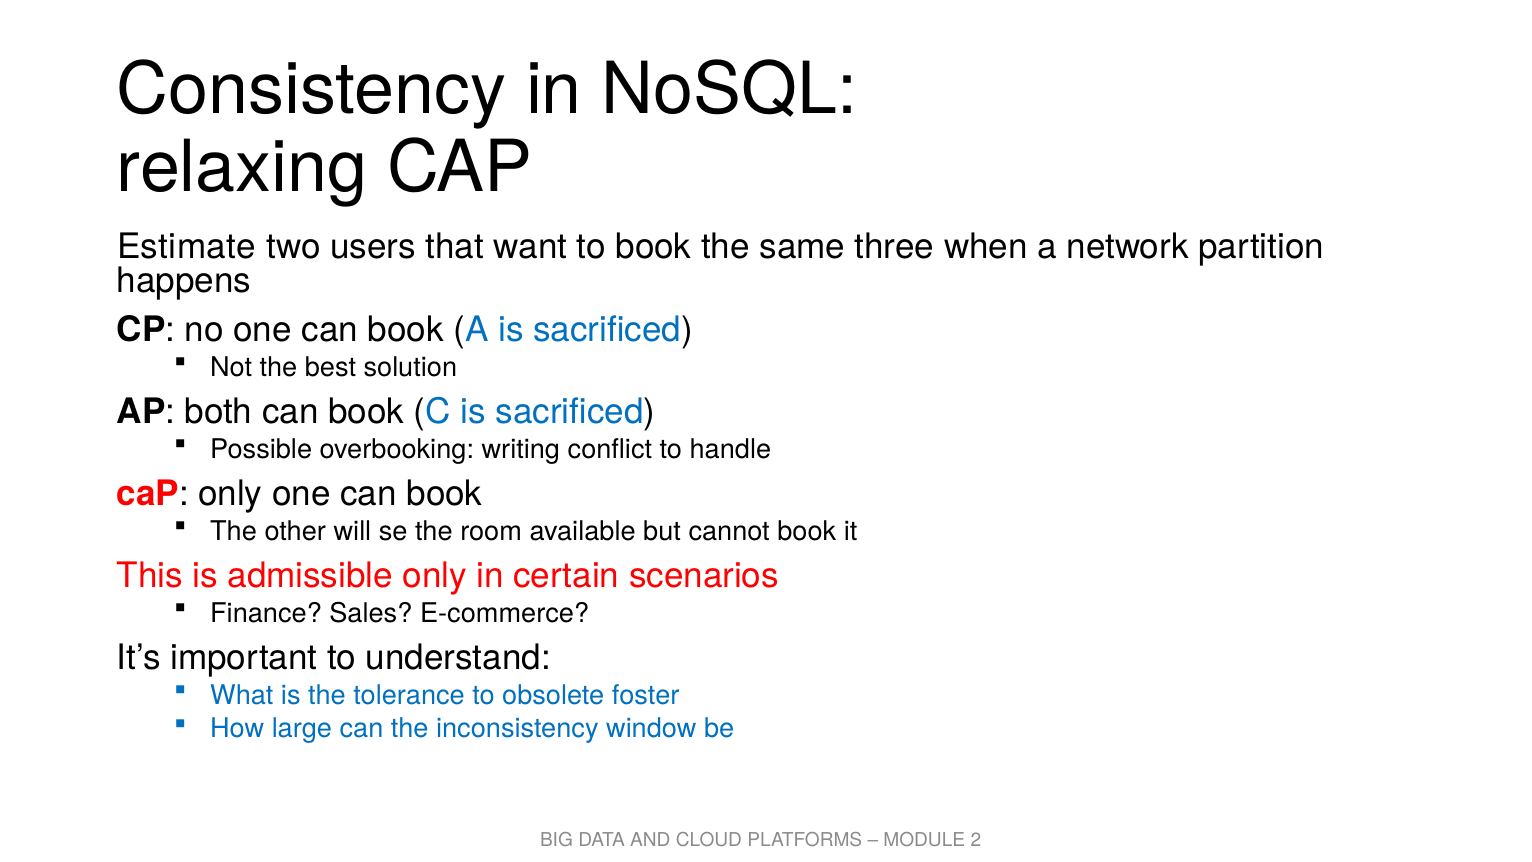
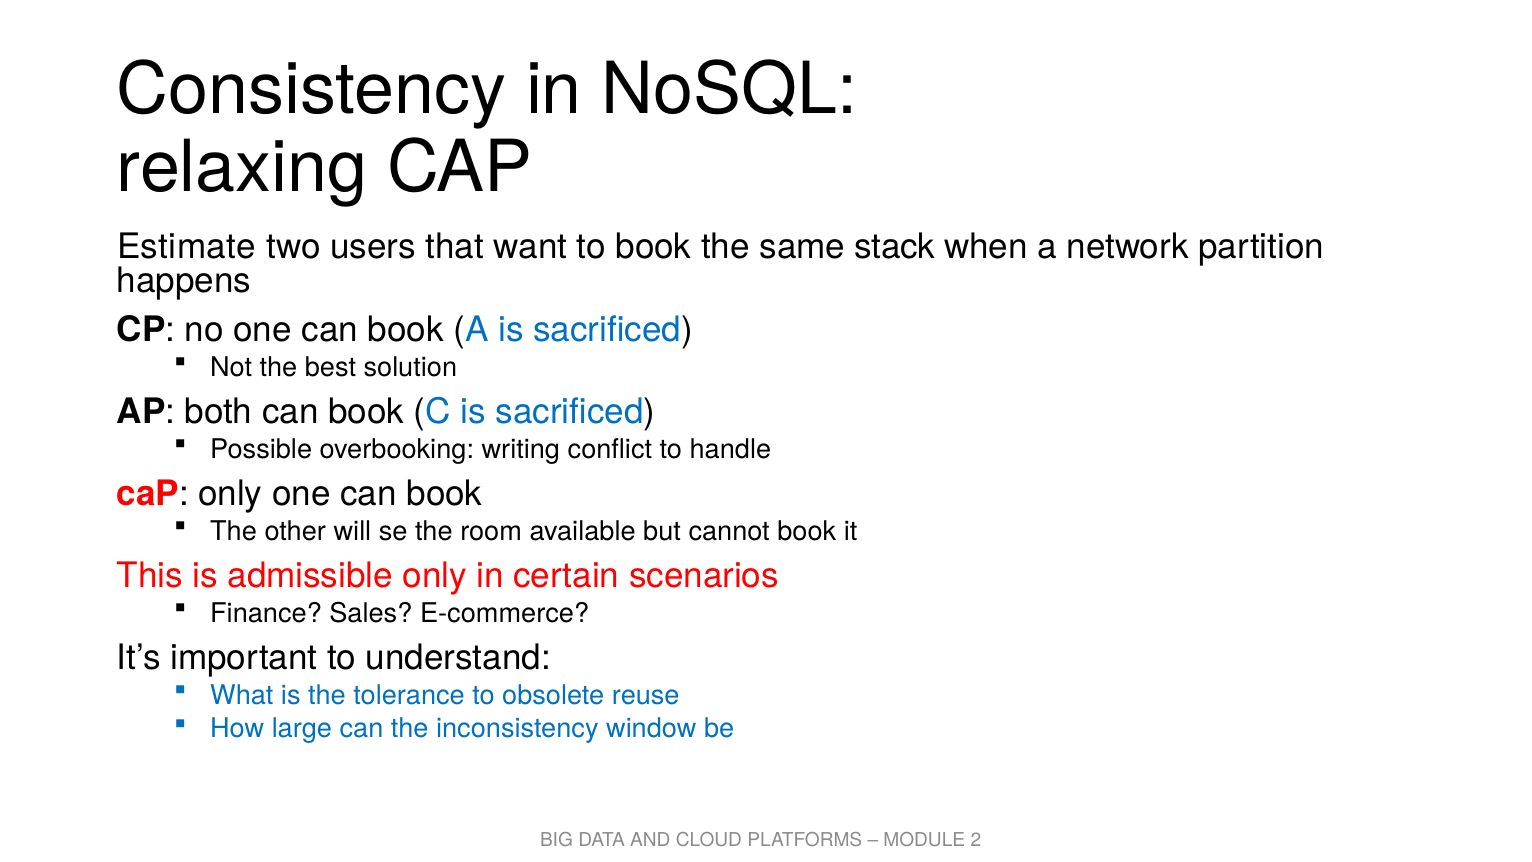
three: three -> stack
foster: foster -> reuse
